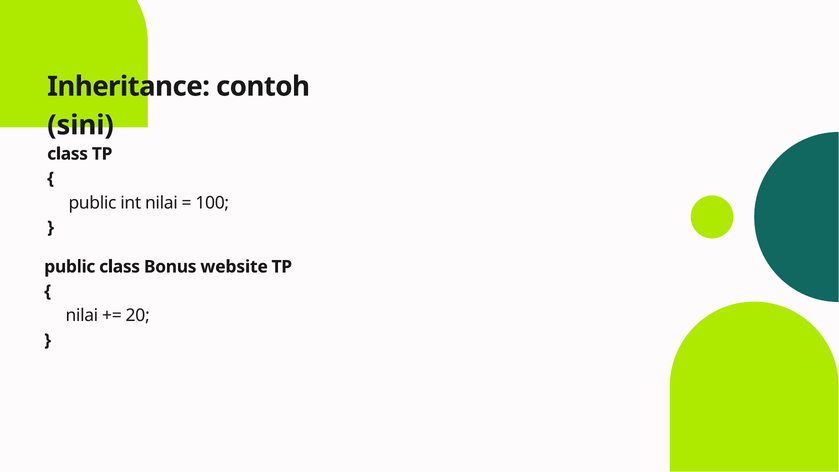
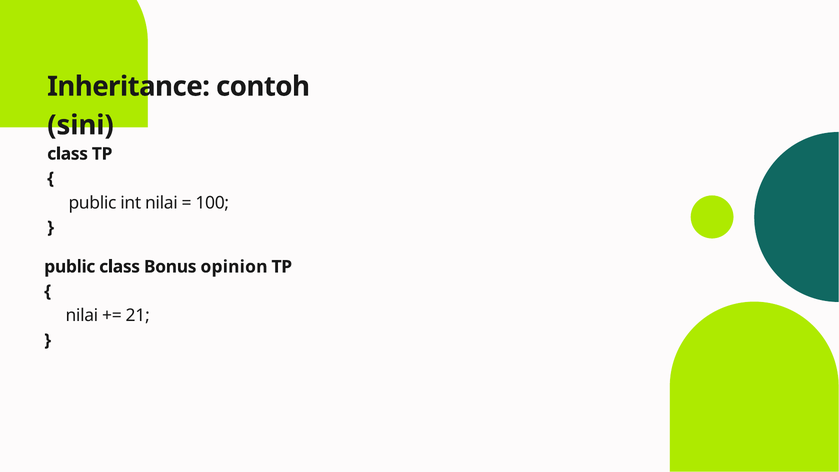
website: website -> opinion
20: 20 -> 21
